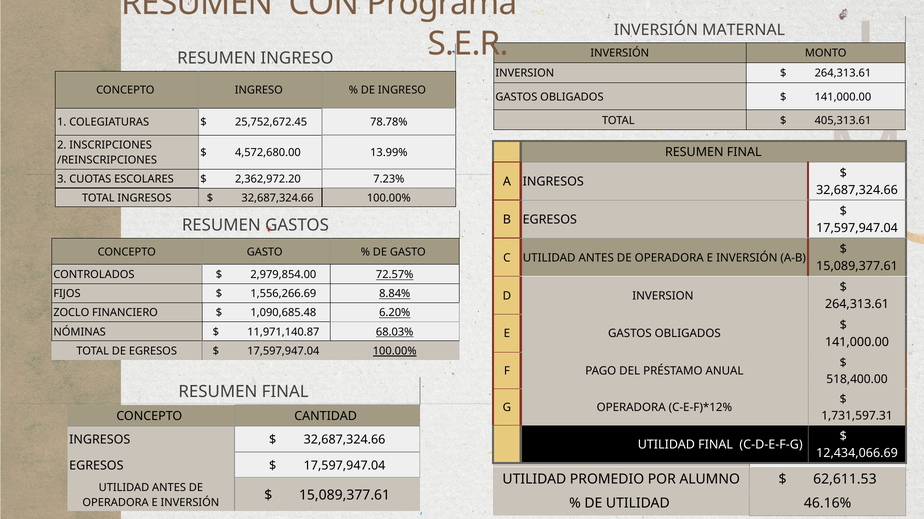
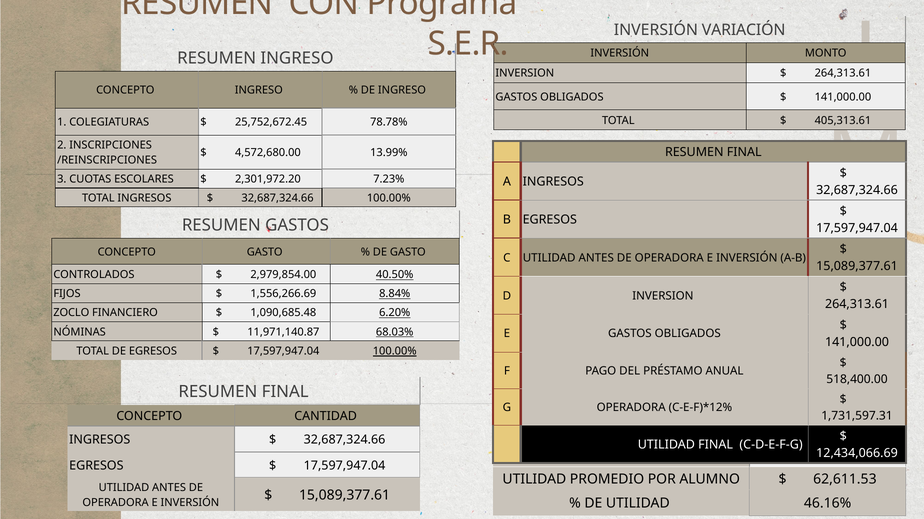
MATERNAL: MATERNAL -> VARIACIÓN
2,362,972.20: 2,362,972.20 -> 2,301,972.20
72.57%: 72.57% -> 40.50%
